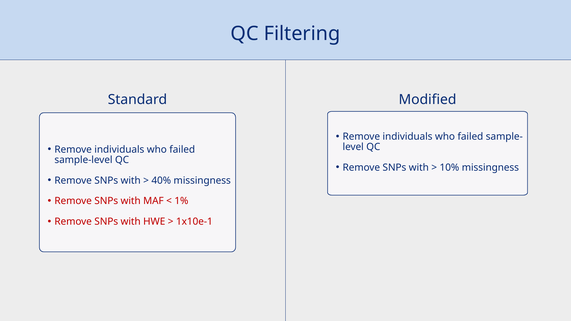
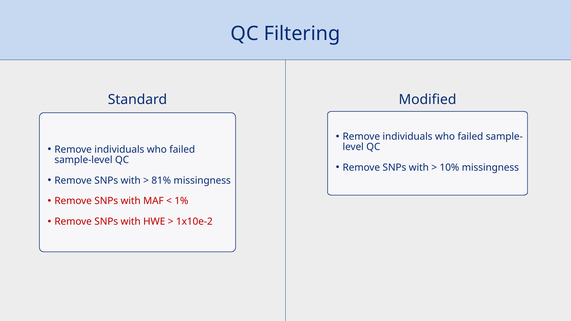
40%: 40% -> 81%
1x10e-1: 1x10e-1 -> 1x10e-2
